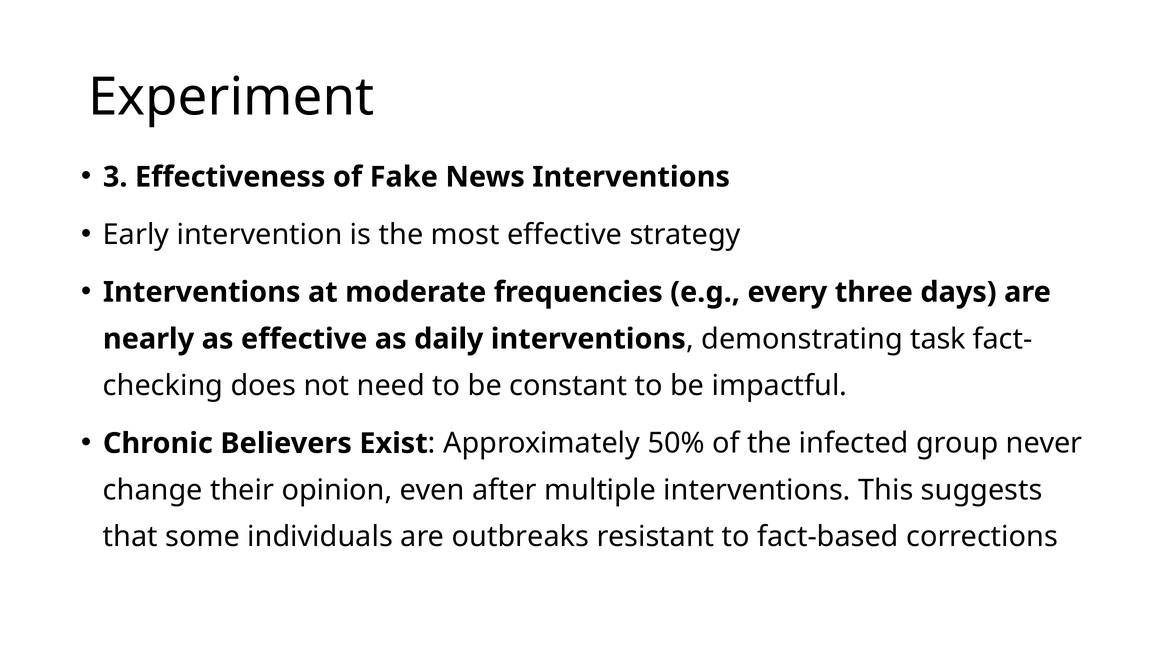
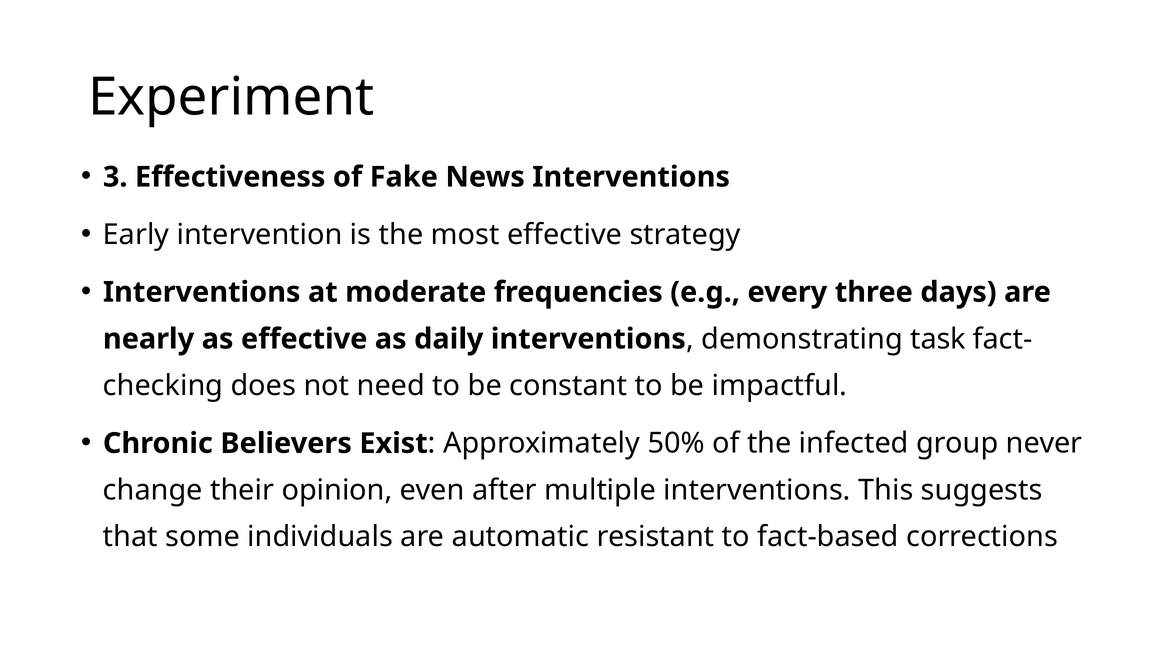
outbreaks: outbreaks -> automatic
